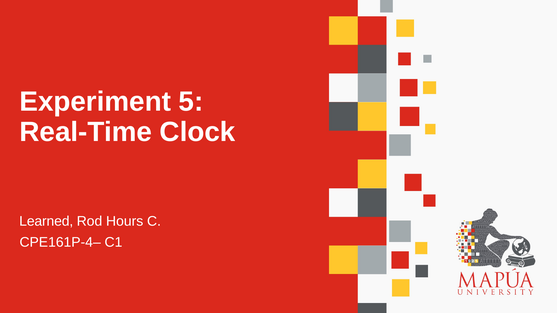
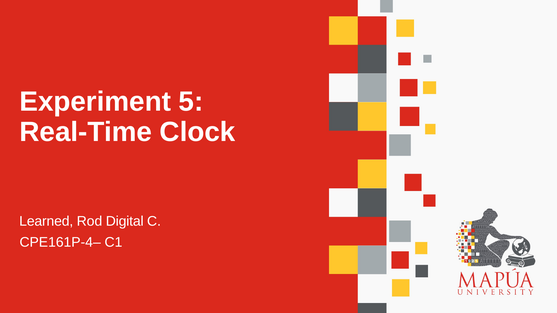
Hours: Hours -> Digital
